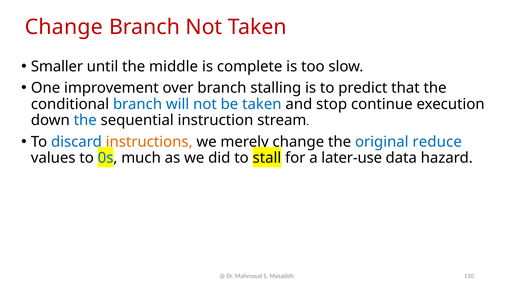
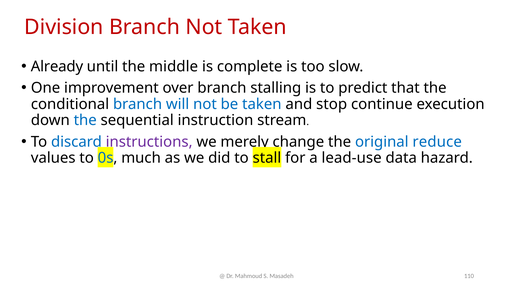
Change at (64, 27): Change -> Division
Smaller: Smaller -> Already
instructions colour: orange -> purple
later-use: later-use -> lead-use
